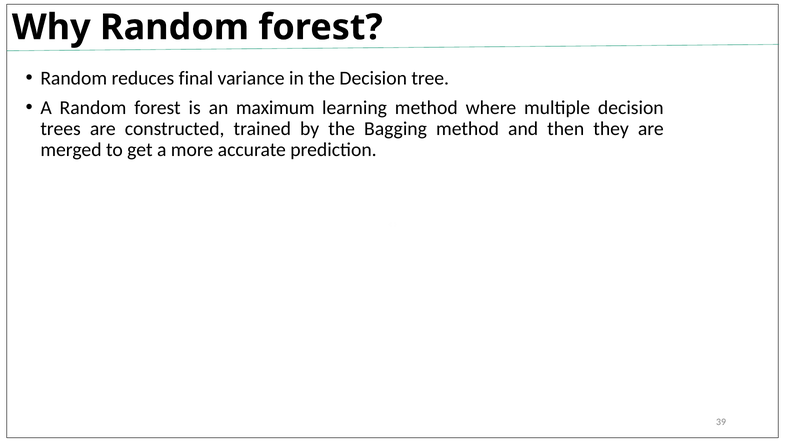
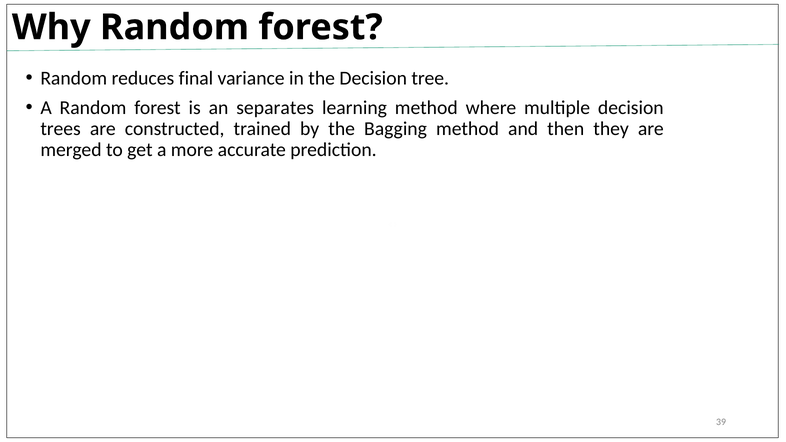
maximum: maximum -> separates
